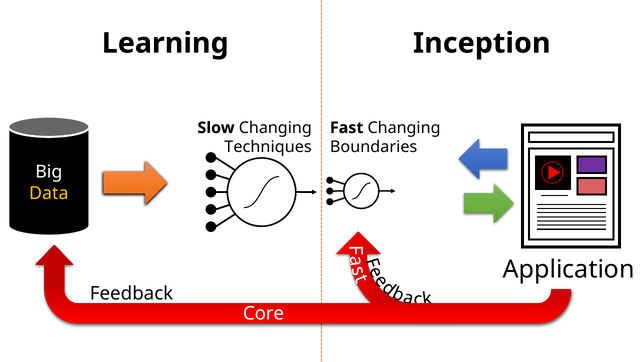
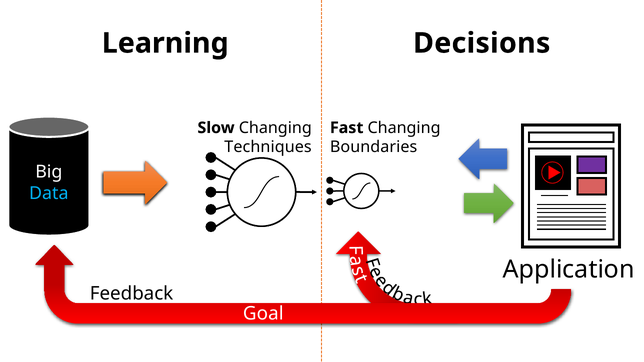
Inception: Inception -> Decisions
Data colour: yellow -> light blue
Core: Core -> Goal
